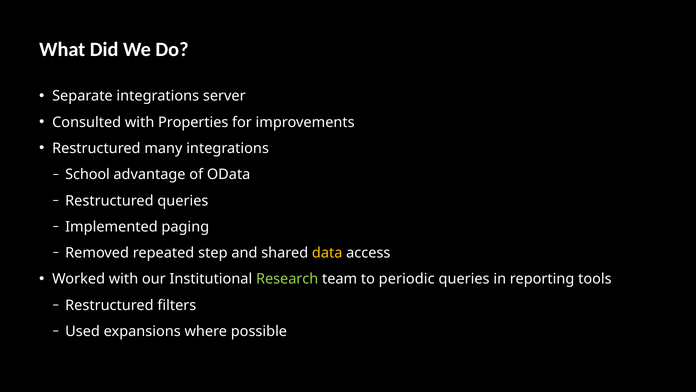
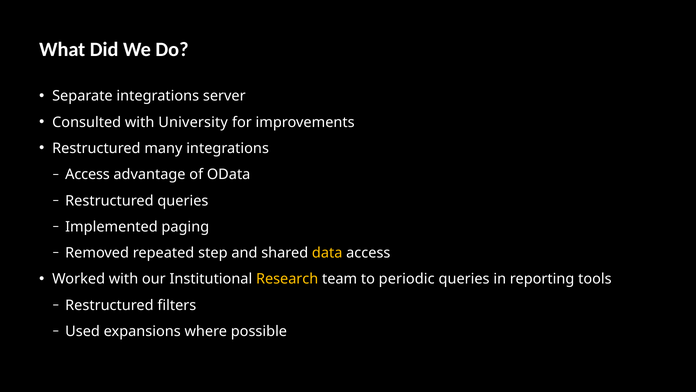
Properties: Properties -> University
School at (88, 174): School -> Access
Research colour: light green -> yellow
